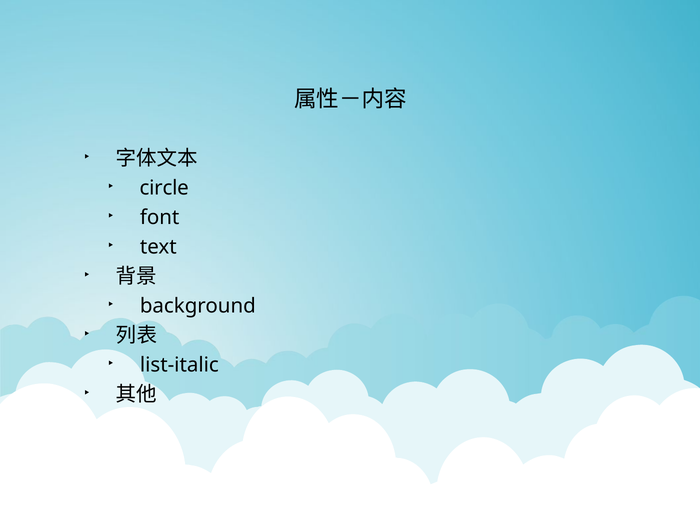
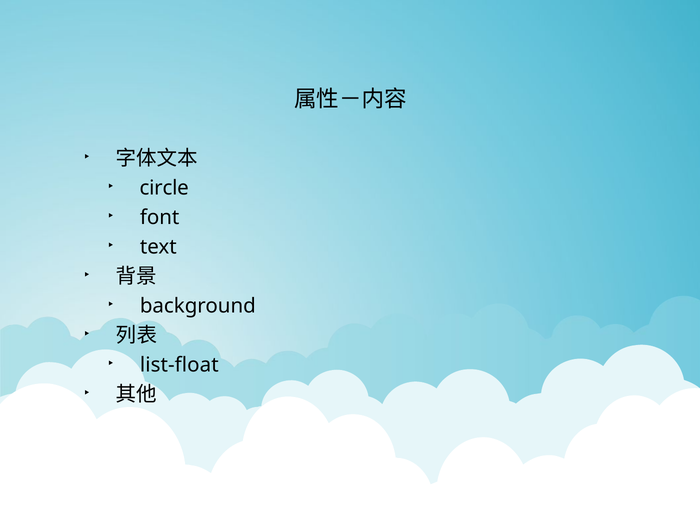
list-italic: list-italic -> list-float
